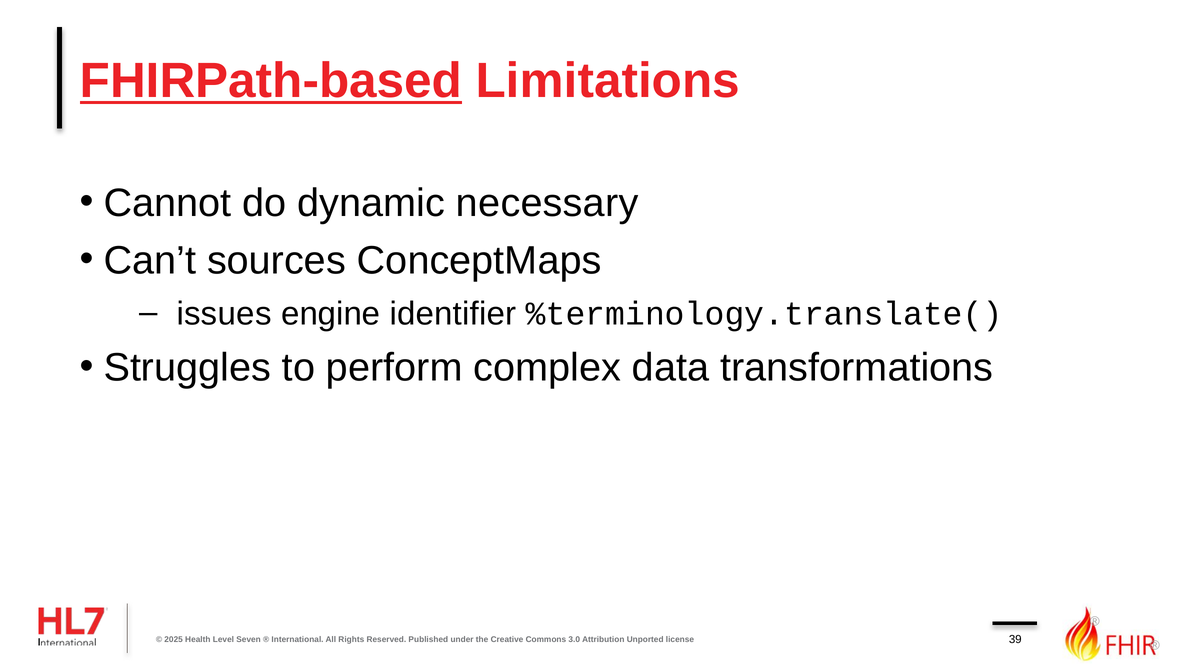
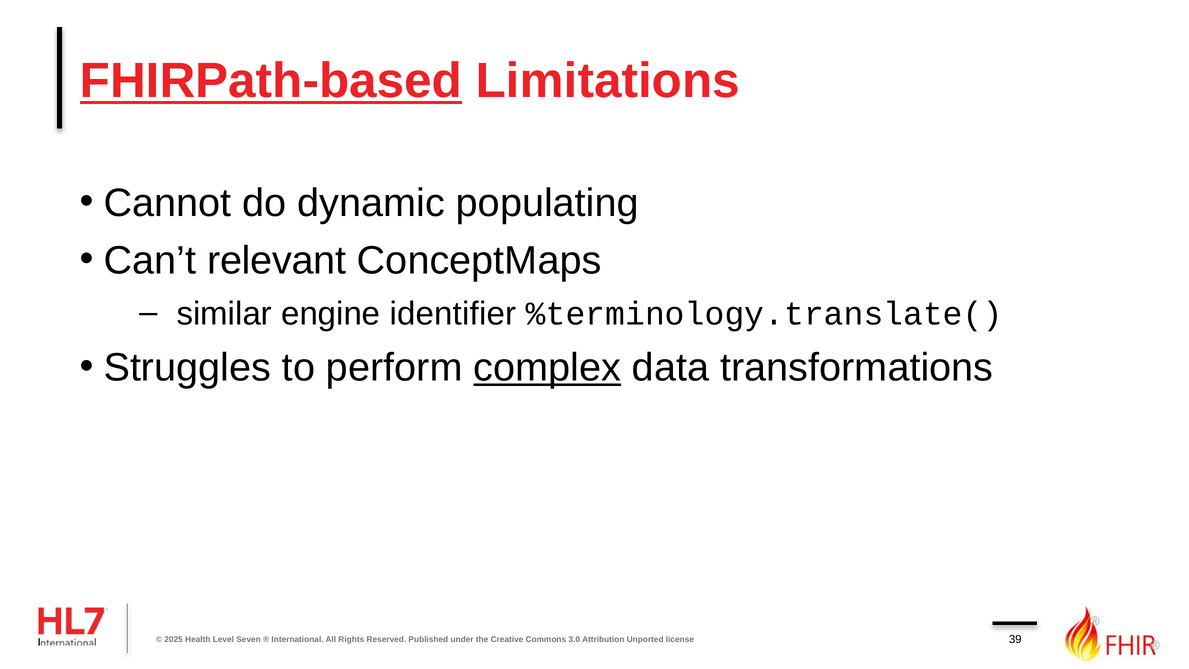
necessary: necessary -> populating
sources: sources -> relevant
issues: issues -> similar
complex underline: none -> present
